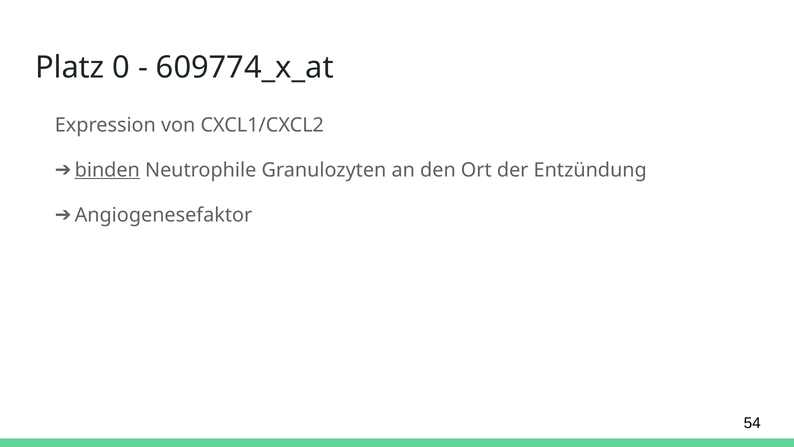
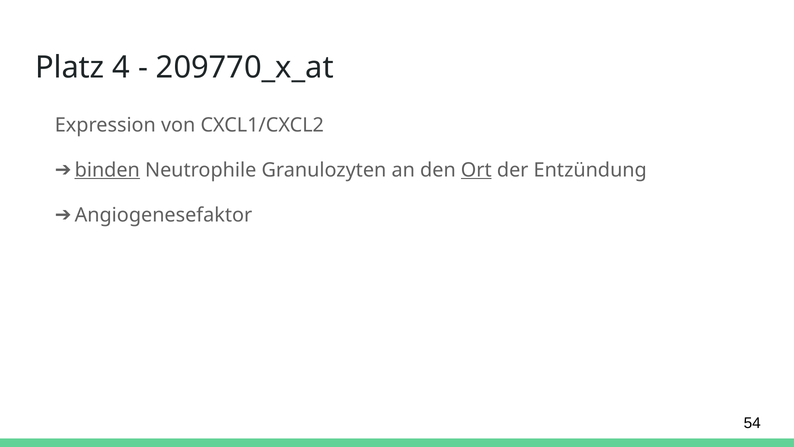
0: 0 -> 4
609774_x_at: 609774_x_at -> 209770_x_at
Ort underline: none -> present
